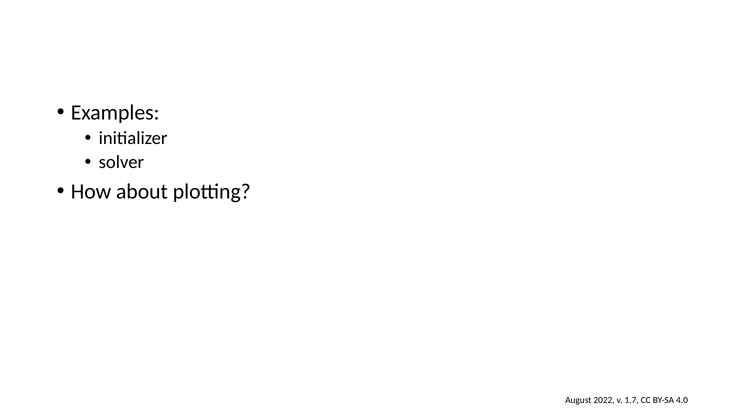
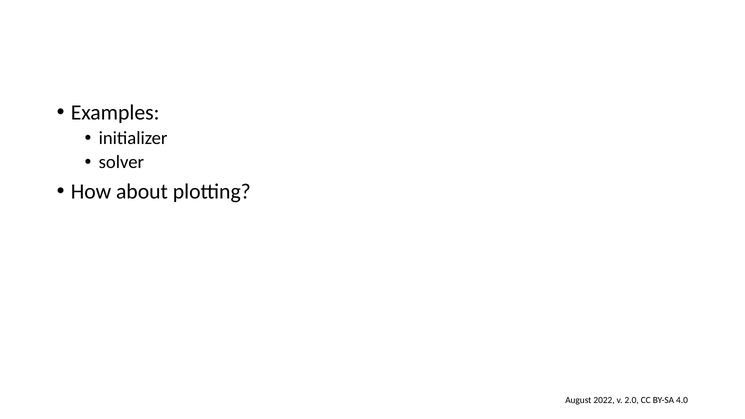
1.7: 1.7 -> 2.0
